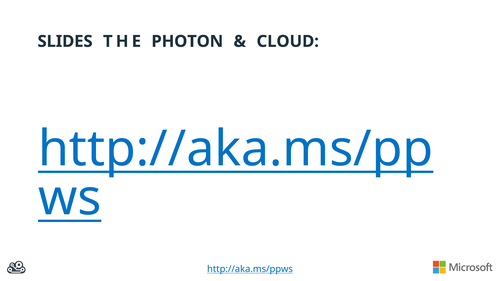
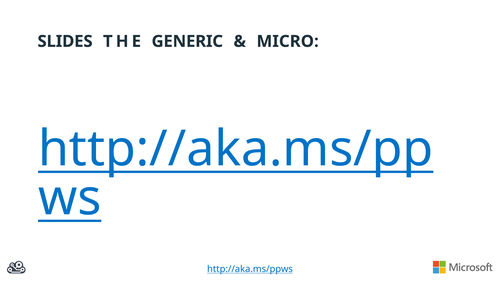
PHOTON: PHOTON -> GENERIC
CLOUD: CLOUD -> MICRO
